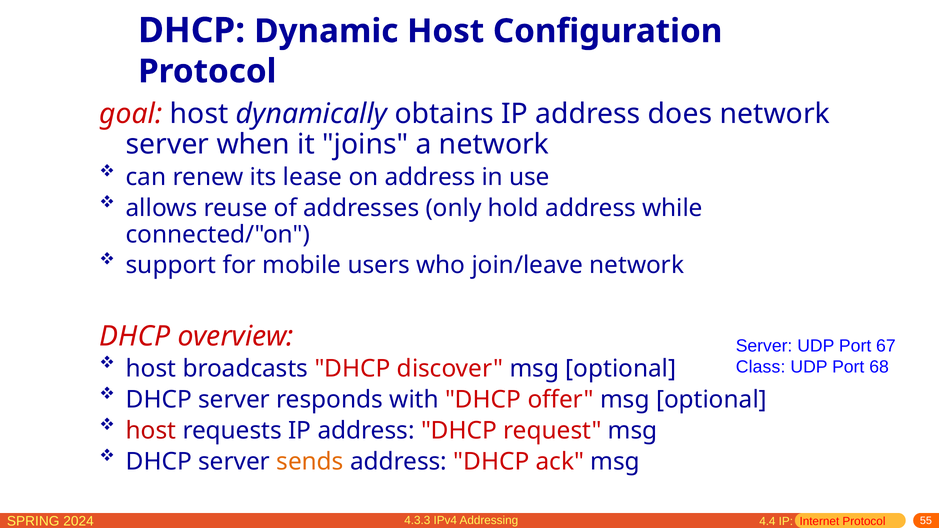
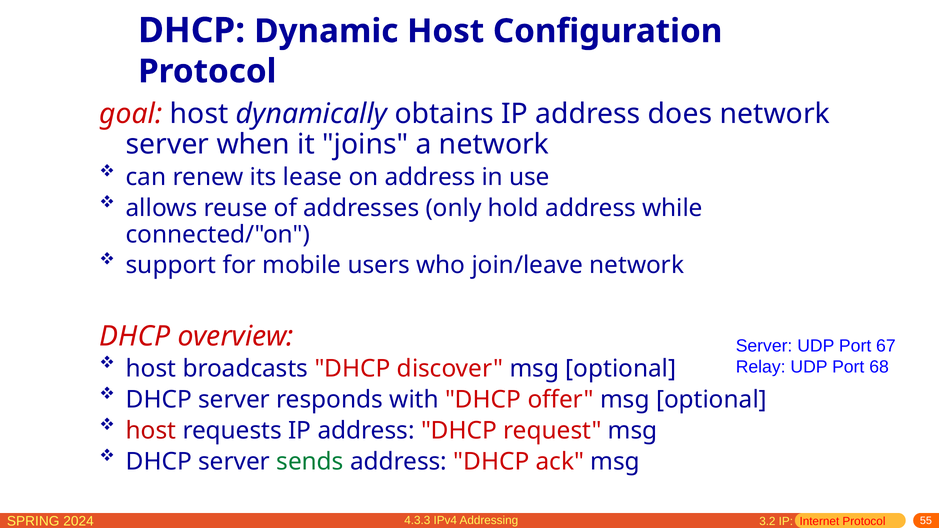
Class: Class -> Relay
sends colour: orange -> green
4.4: 4.4 -> 3.2
